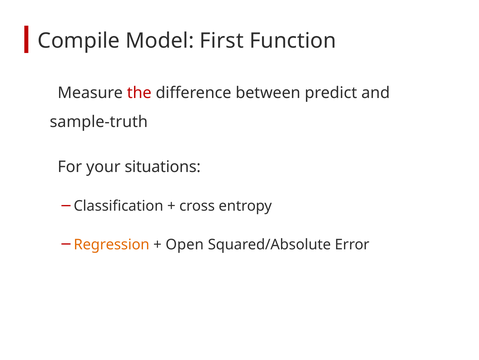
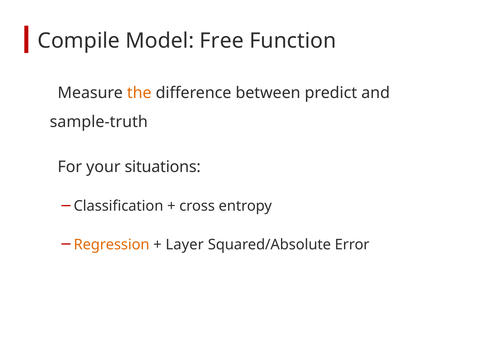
First: First -> Free
the colour: red -> orange
Open: Open -> Layer
